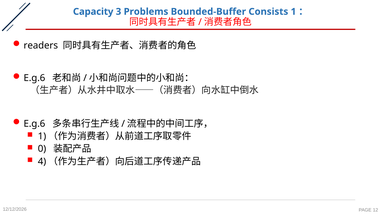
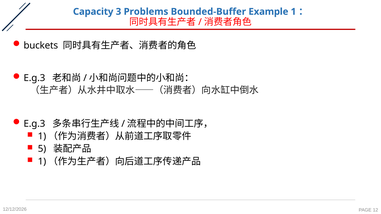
Consists: Consists -> Example
readers: readers -> buckets
E.g.6 at (34, 78): E.g.6 -> E.g.3
E.g.6 at (34, 124): E.g.6 -> E.g.3
0: 0 -> 5
4 at (42, 162): 4 -> 1
